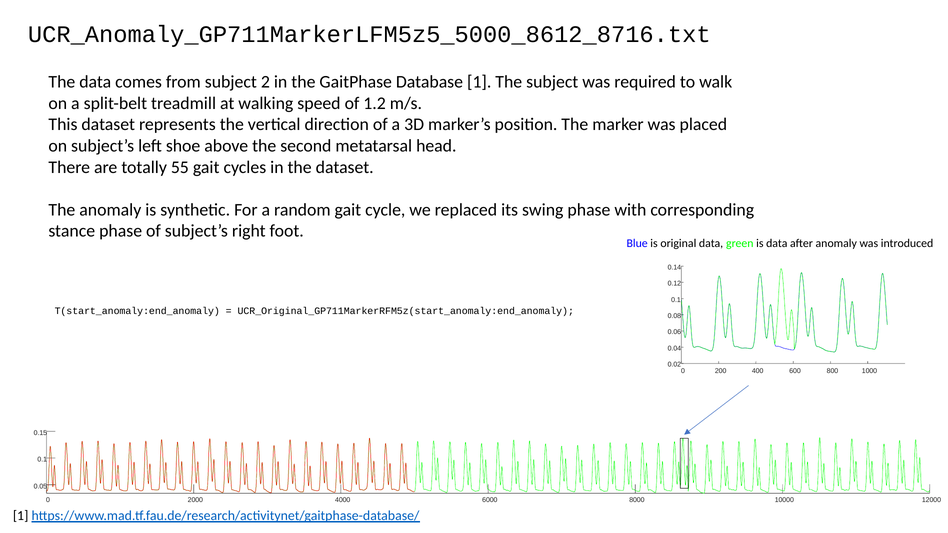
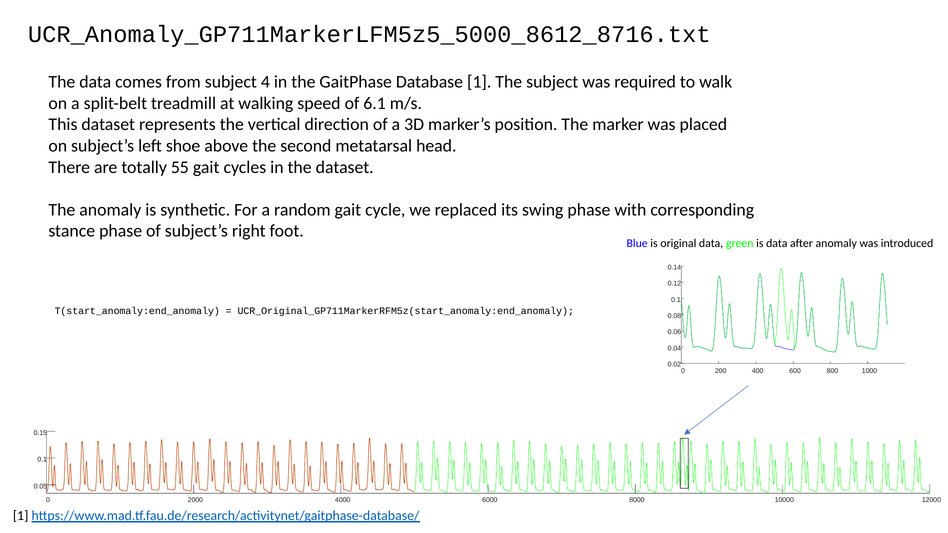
2: 2 -> 4
1.2: 1.2 -> 6.1
